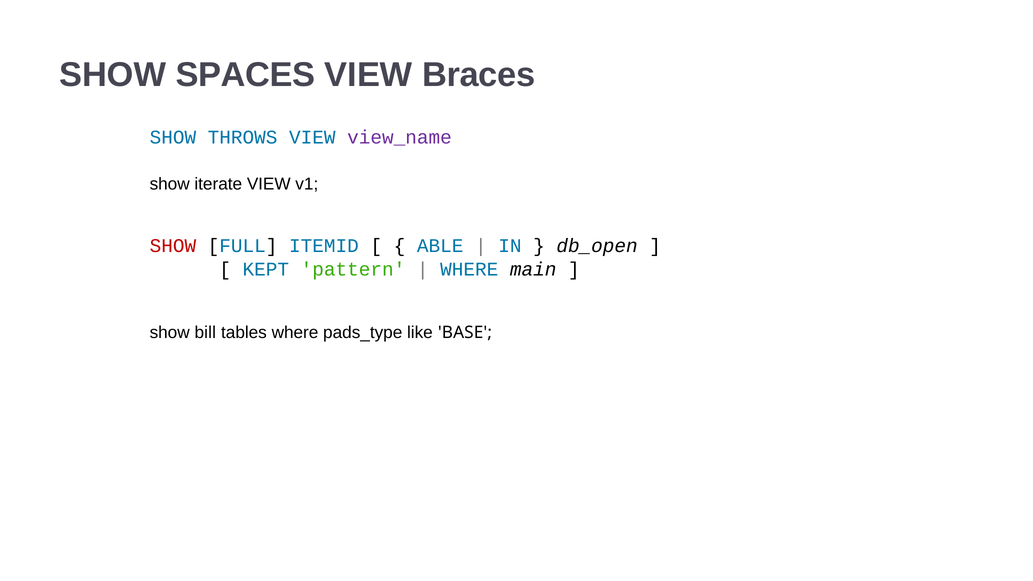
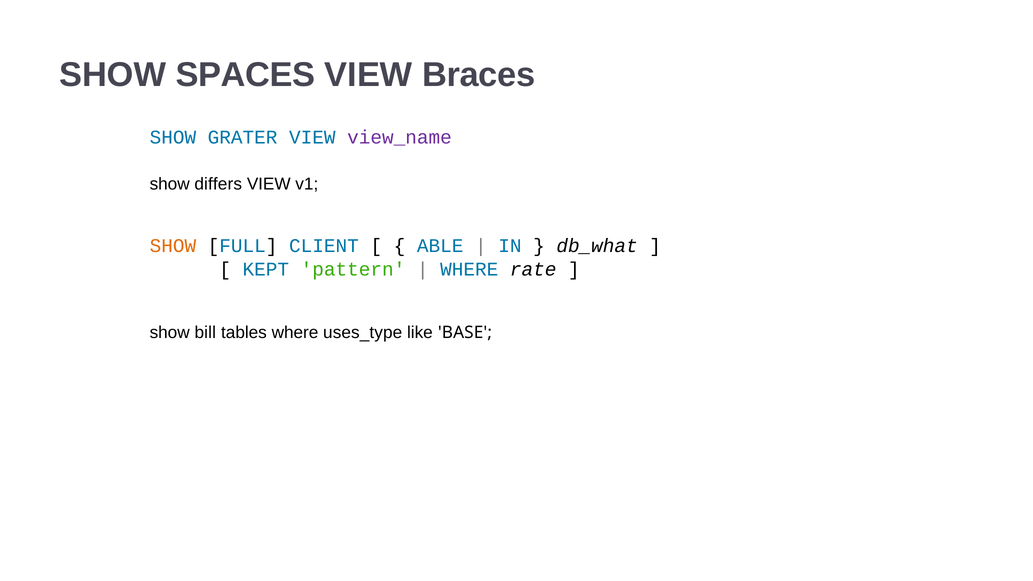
THROWS: THROWS -> GRATER
iterate: iterate -> differs
SHOW at (173, 246) colour: red -> orange
ITEMID: ITEMID -> CLIENT
db_open: db_open -> db_what
main: main -> rate
pads_type: pads_type -> uses_type
